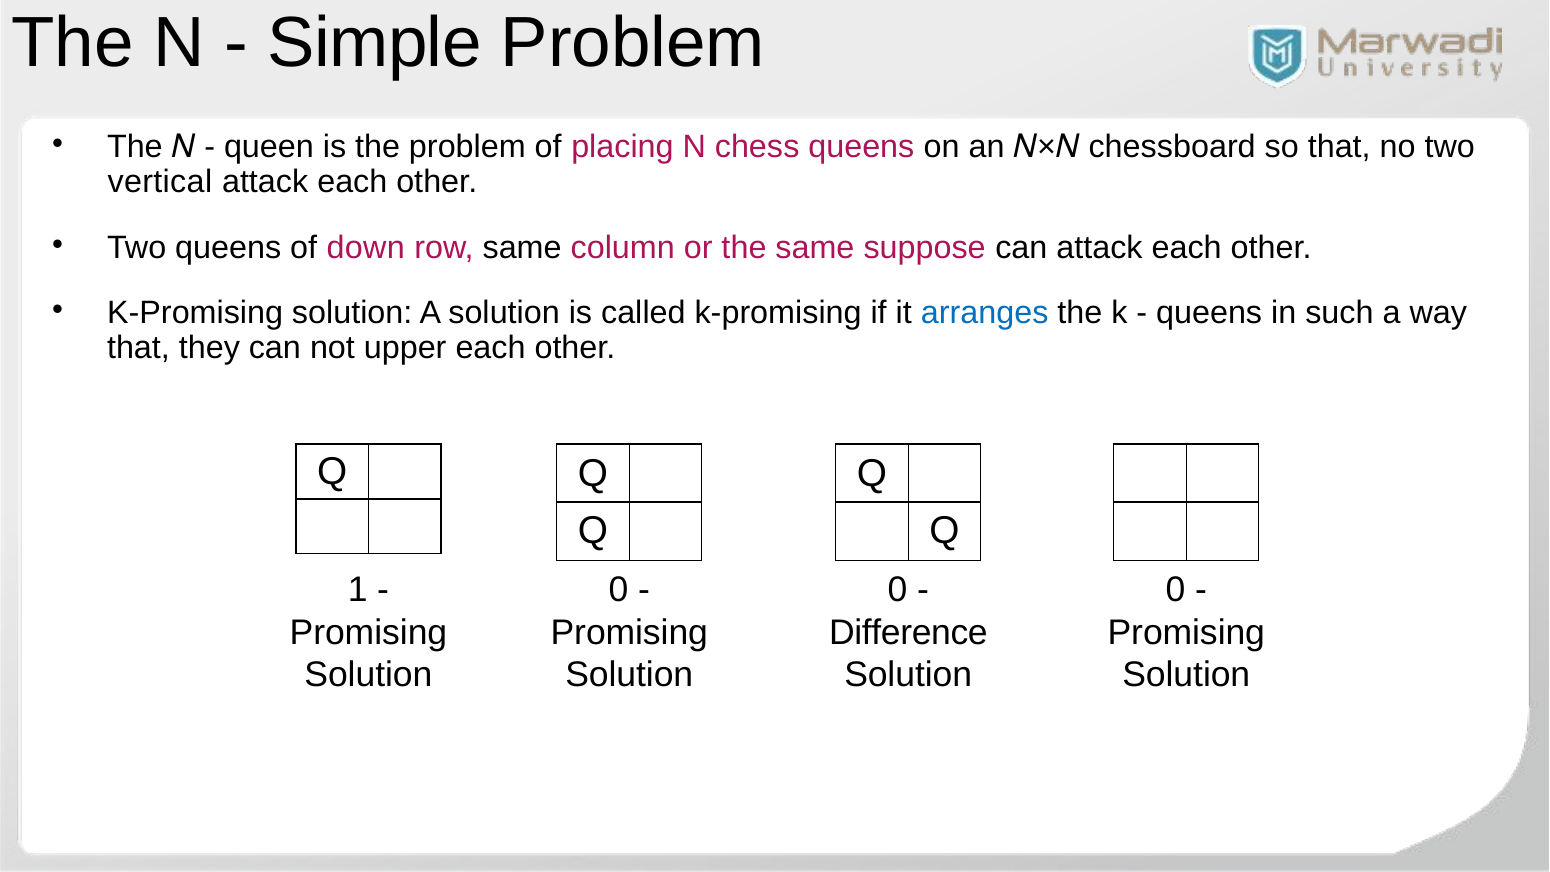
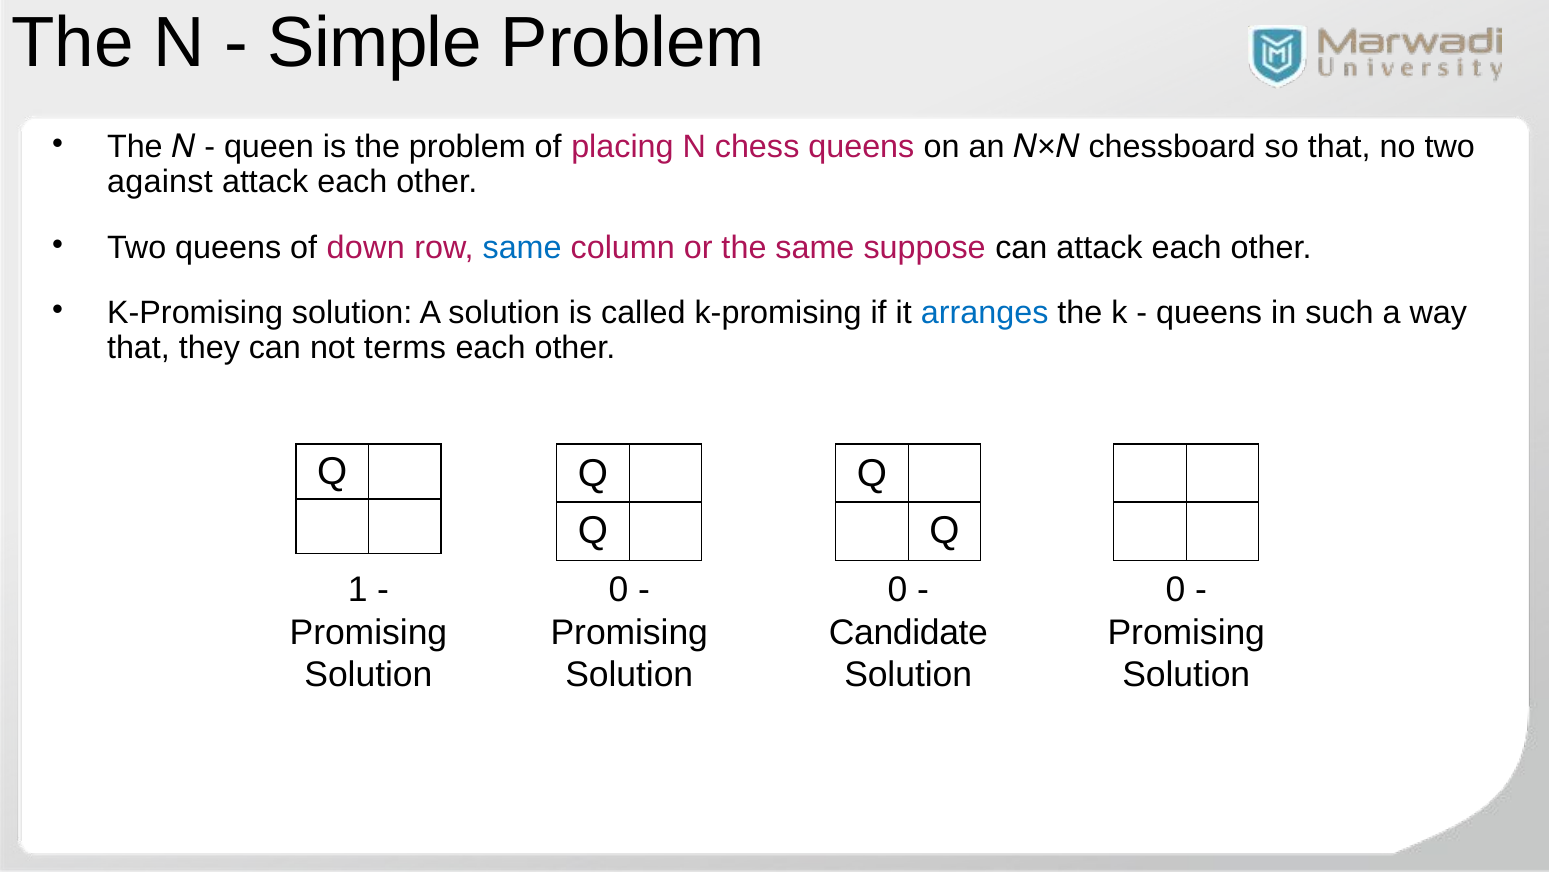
vertical: vertical -> against
same at (522, 247) colour: black -> blue
upper: upper -> terms
Difference: Difference -> Candidate
